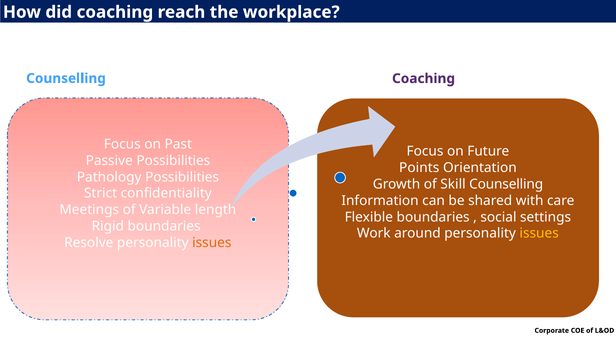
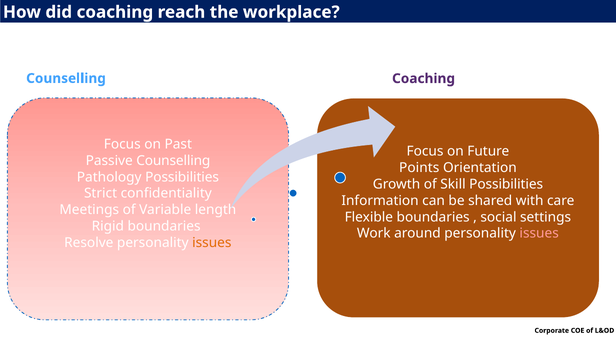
Passive Possibilities: Possibilities -> Counselling
Skill Counselling: Counselling -> Possibilities
issues at (539, 234) colour: yellow -> pink
